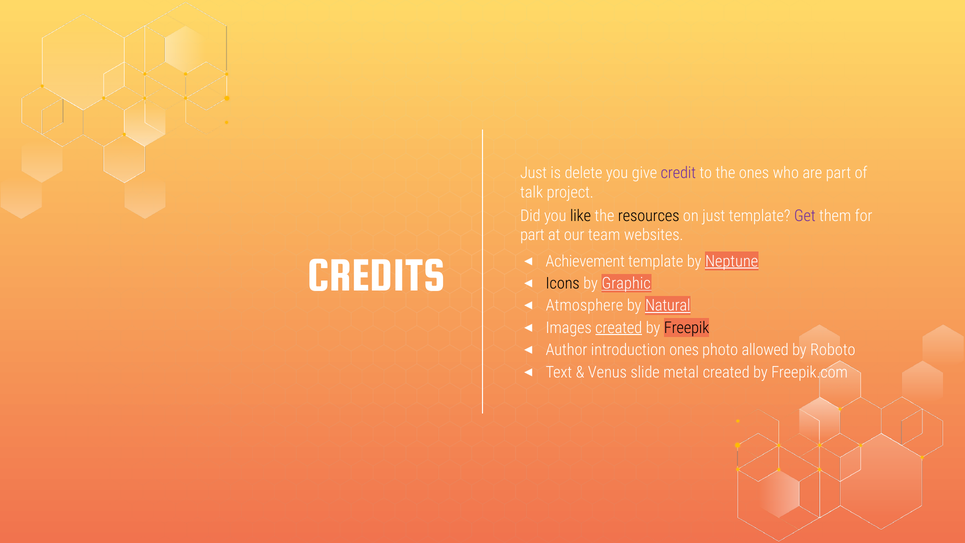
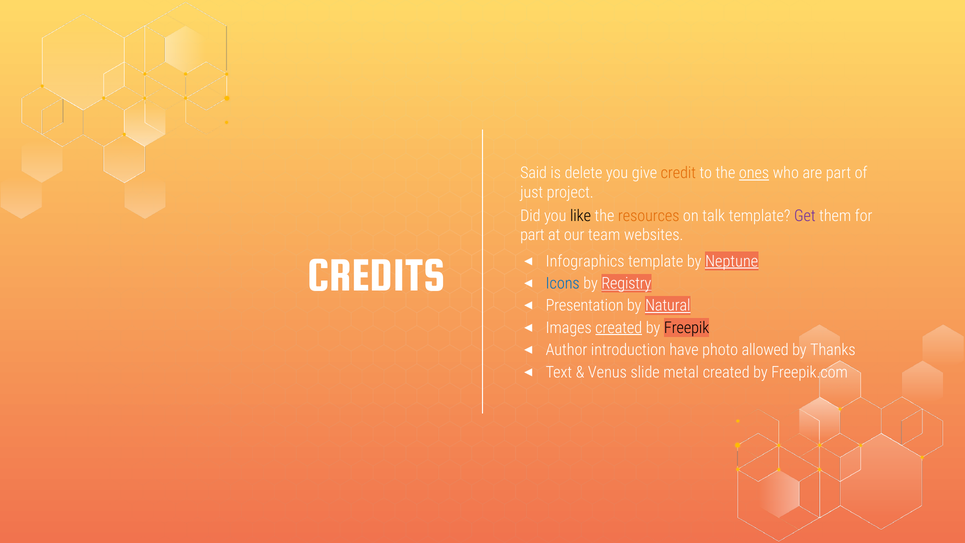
Just at (534, 173): Just -> Said
credit colour: purple -> orange
ones at (754, 173) underline: none -> present
talk: talk -> just
resources colour: black -> orange
on just: just -> talk
Achievement: Achievement -> Infographics
Icons colour: black -> blue
Graphic: Graphic -> Registry
Atmosphere: Atmosphere -> Presentation
introduction ones: ones -> have
Roboto: Roboto -> Thanks
